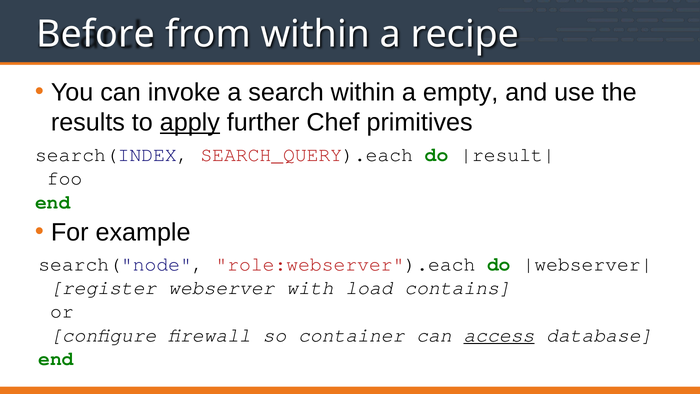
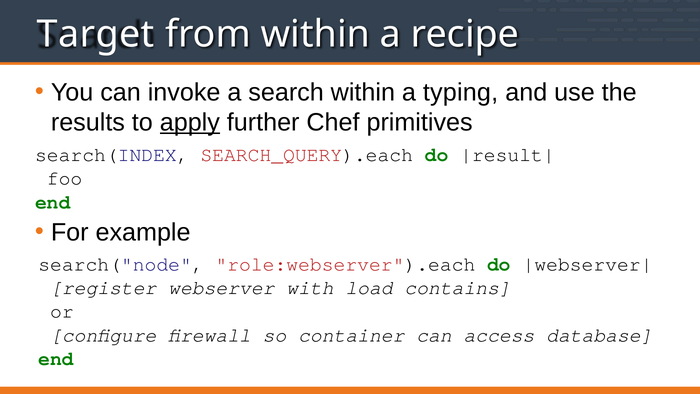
Before: Before -> Target
empty: empty -> typing
access underline: present -> none
